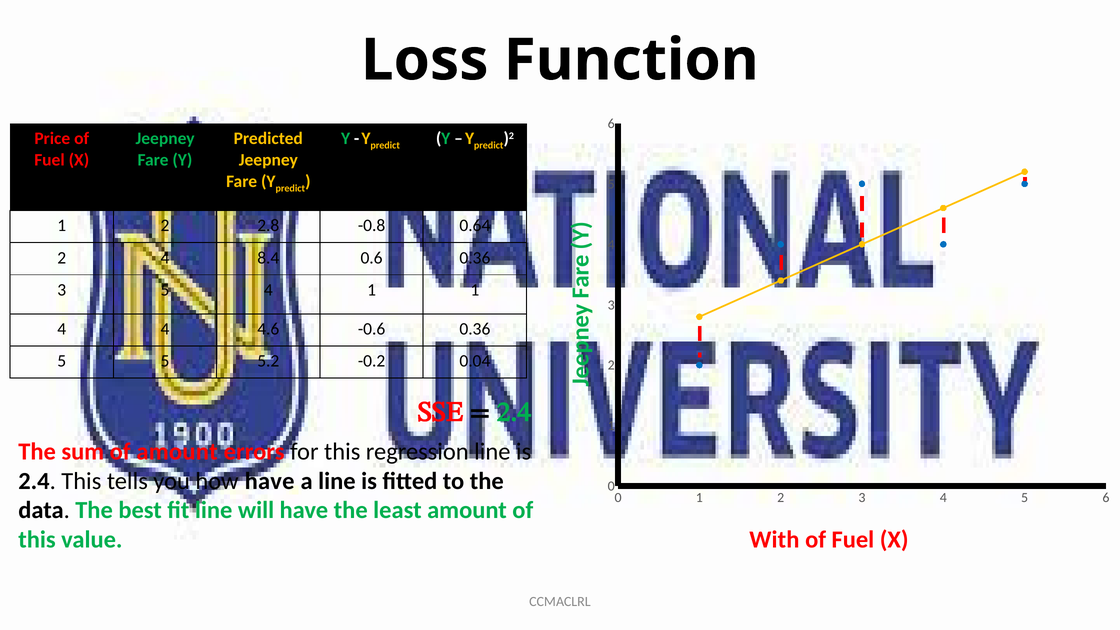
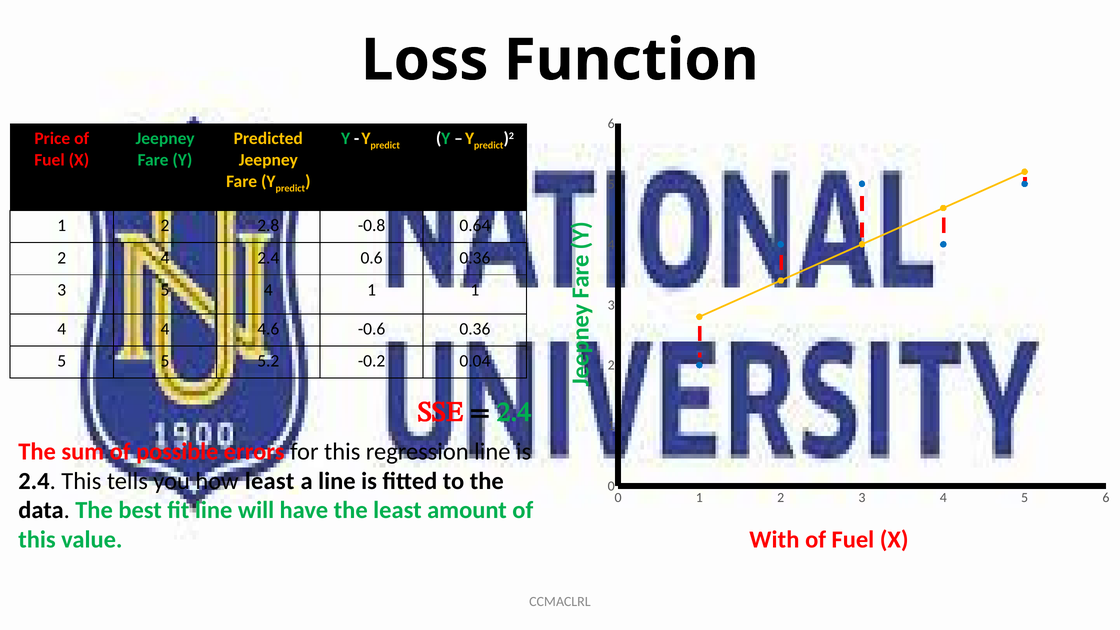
4 8.4: 8.4 -> 2.4
of amount: amount -> possible
how have: have -> least
